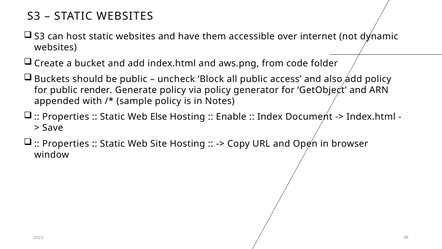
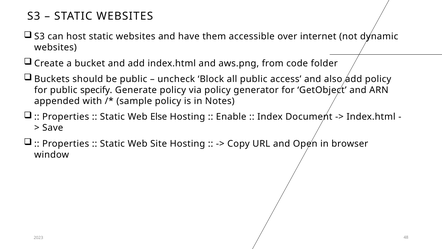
render: render -> specify
